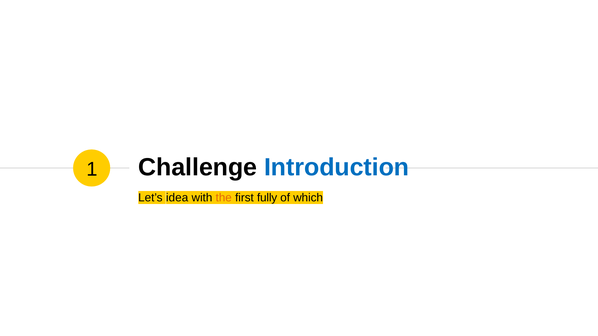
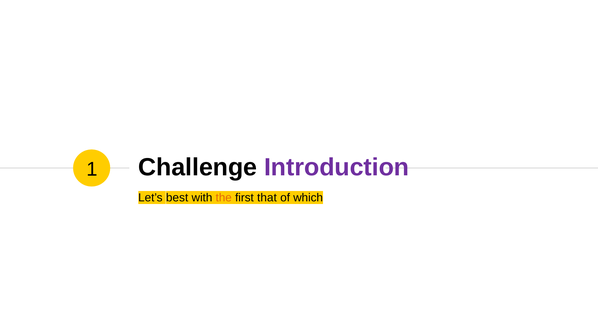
Introduction colour: blue -> purple
idea: idea -> best
fully: fully -> that
